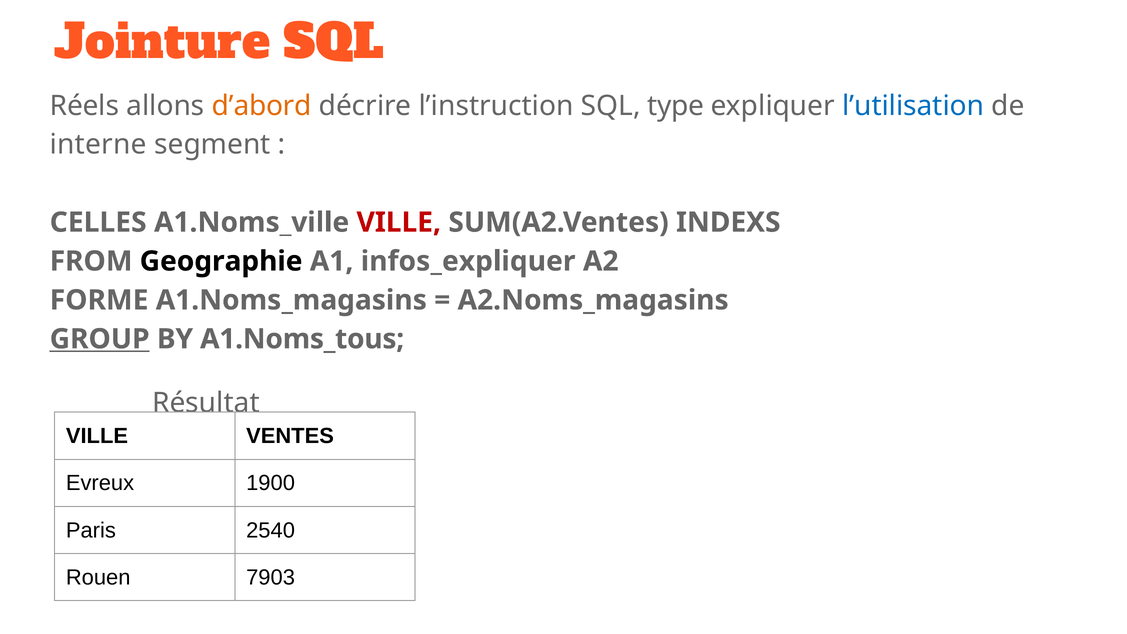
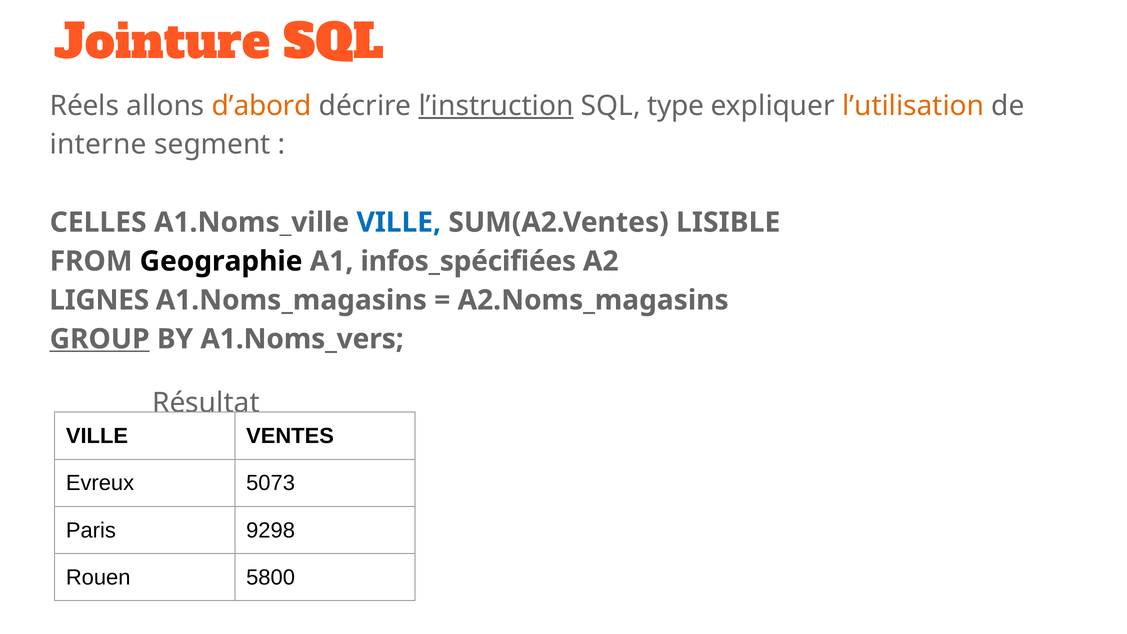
l’instruction underline: none -> present
l’utilisation colour: blue -> orange
VILLE at (399, 222) colour: red -> blue
INDEXS: INDEXS -> LISIBLE
infos_expliquer: infos_expliquer -> infos_spécifiées
FORME: FORME -> LIGNES
A1.Noms_tous: A1.Noms_tous -> A1.Noms_vers
1900: 1900 -> 5073
2540: 2540 -> 9298
7903: 7903 -> 5800
